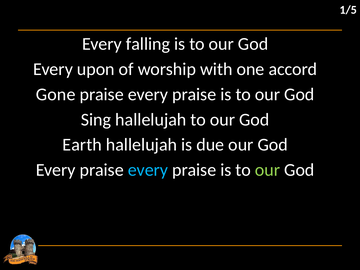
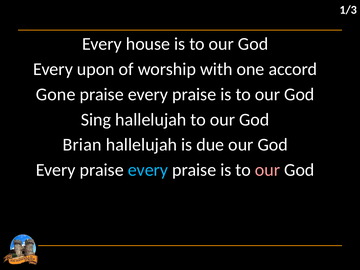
1/5: 1/5 -> 1/3
falling: falling -> house
Earth: Earth -> Brian
our at (267, 170) colour: light green -> pink
